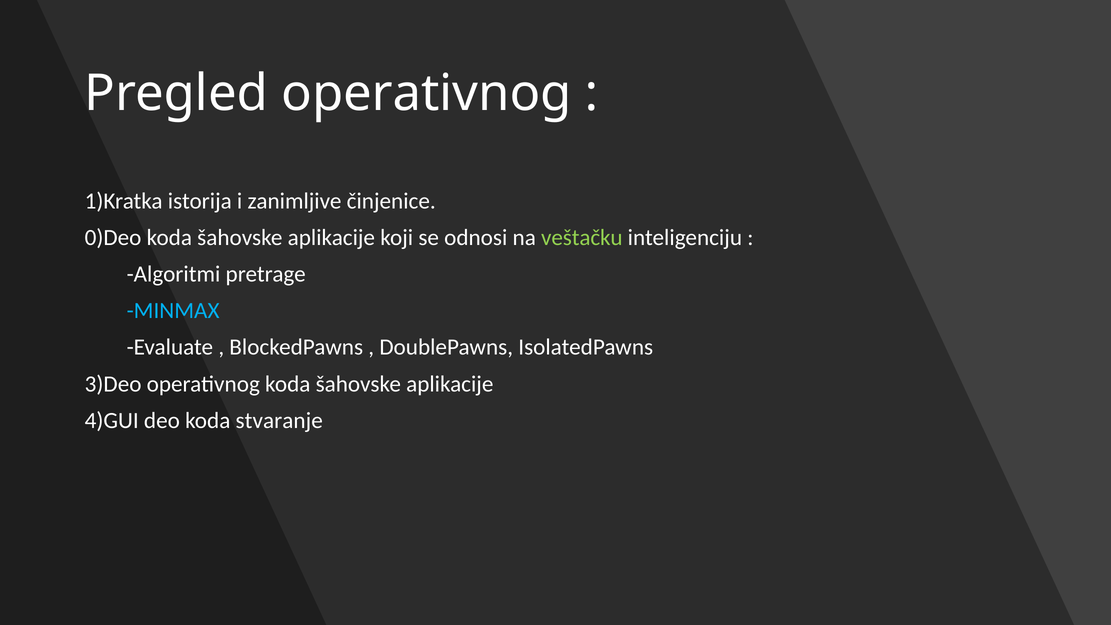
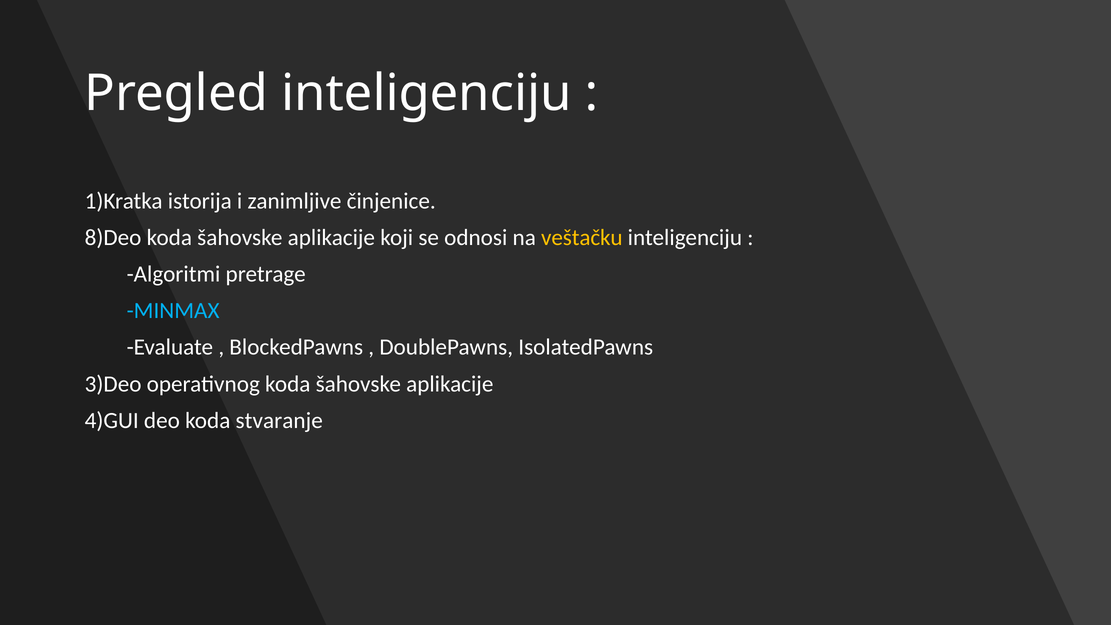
Pregled operativnog: operativnog -> inteligenciju
0)Deo: 0)Deo -> 8)Deo
veštačku colour: light green -> yellow
